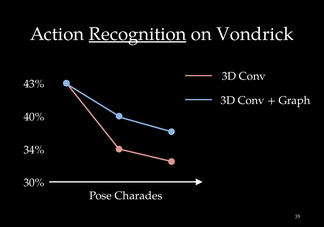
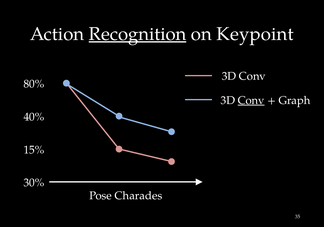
Vondrick: Vondrick -> Keypoint
43%: 43% -> 80%
Conv at (251, 100) underline: none -> present
34%: 34% -> 15%
